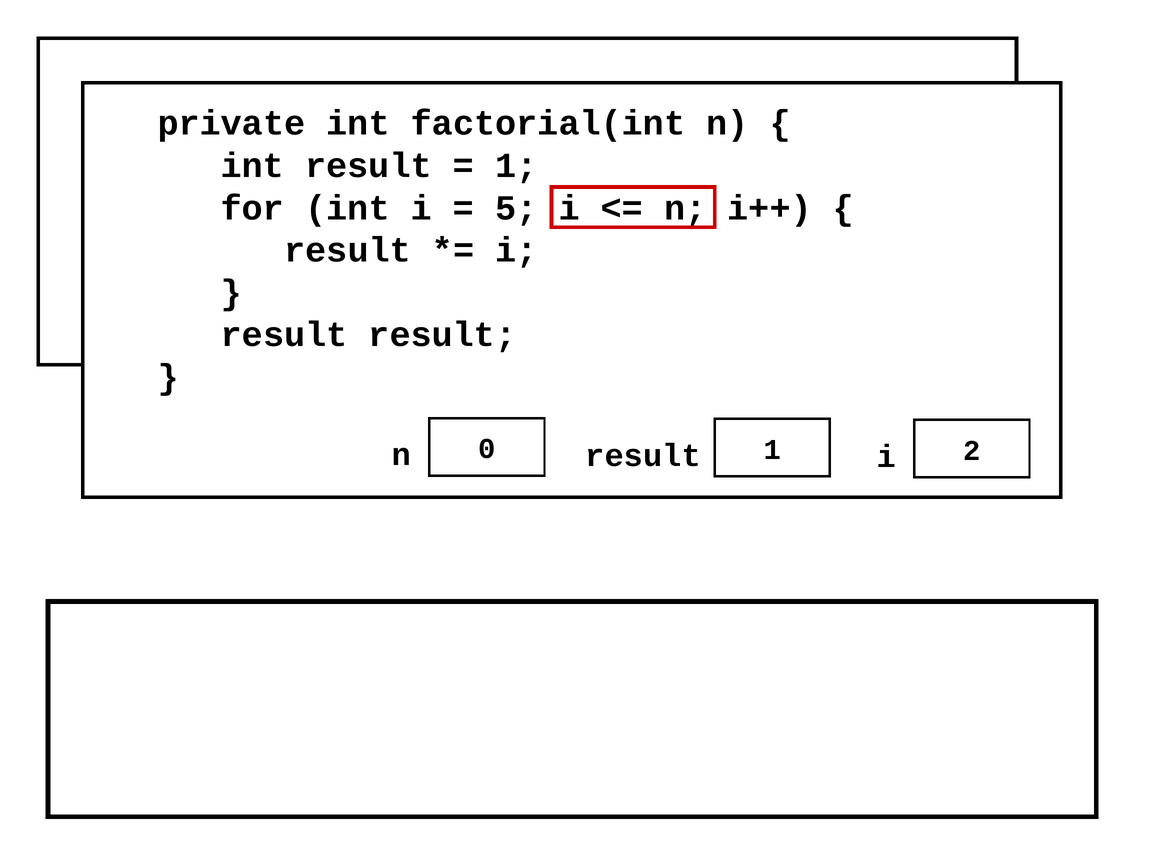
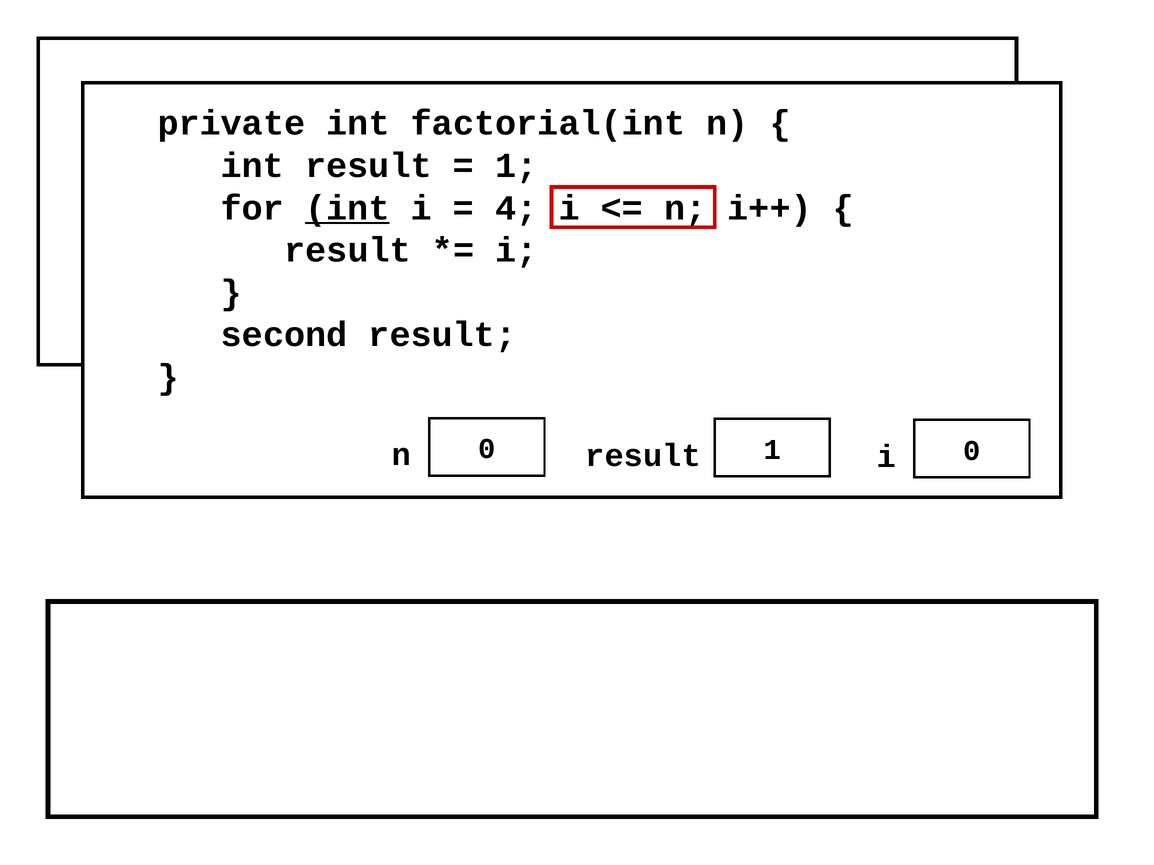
int at (347, 208) underline: none -> present
5: 5 -> 4
result at (284, 335): result -> second
n 2: 2 -> 0
